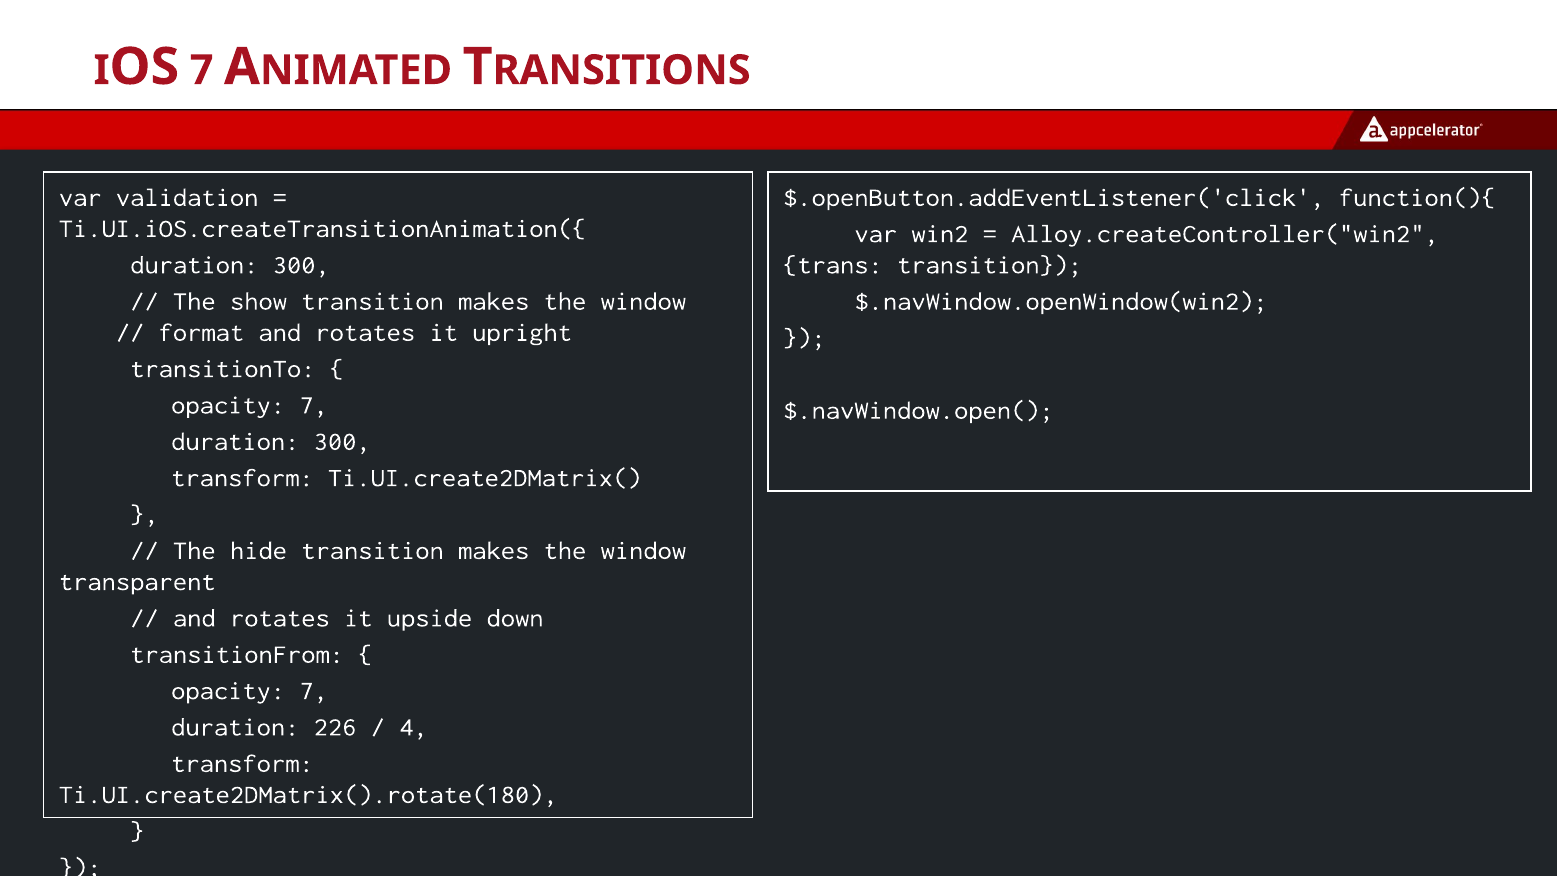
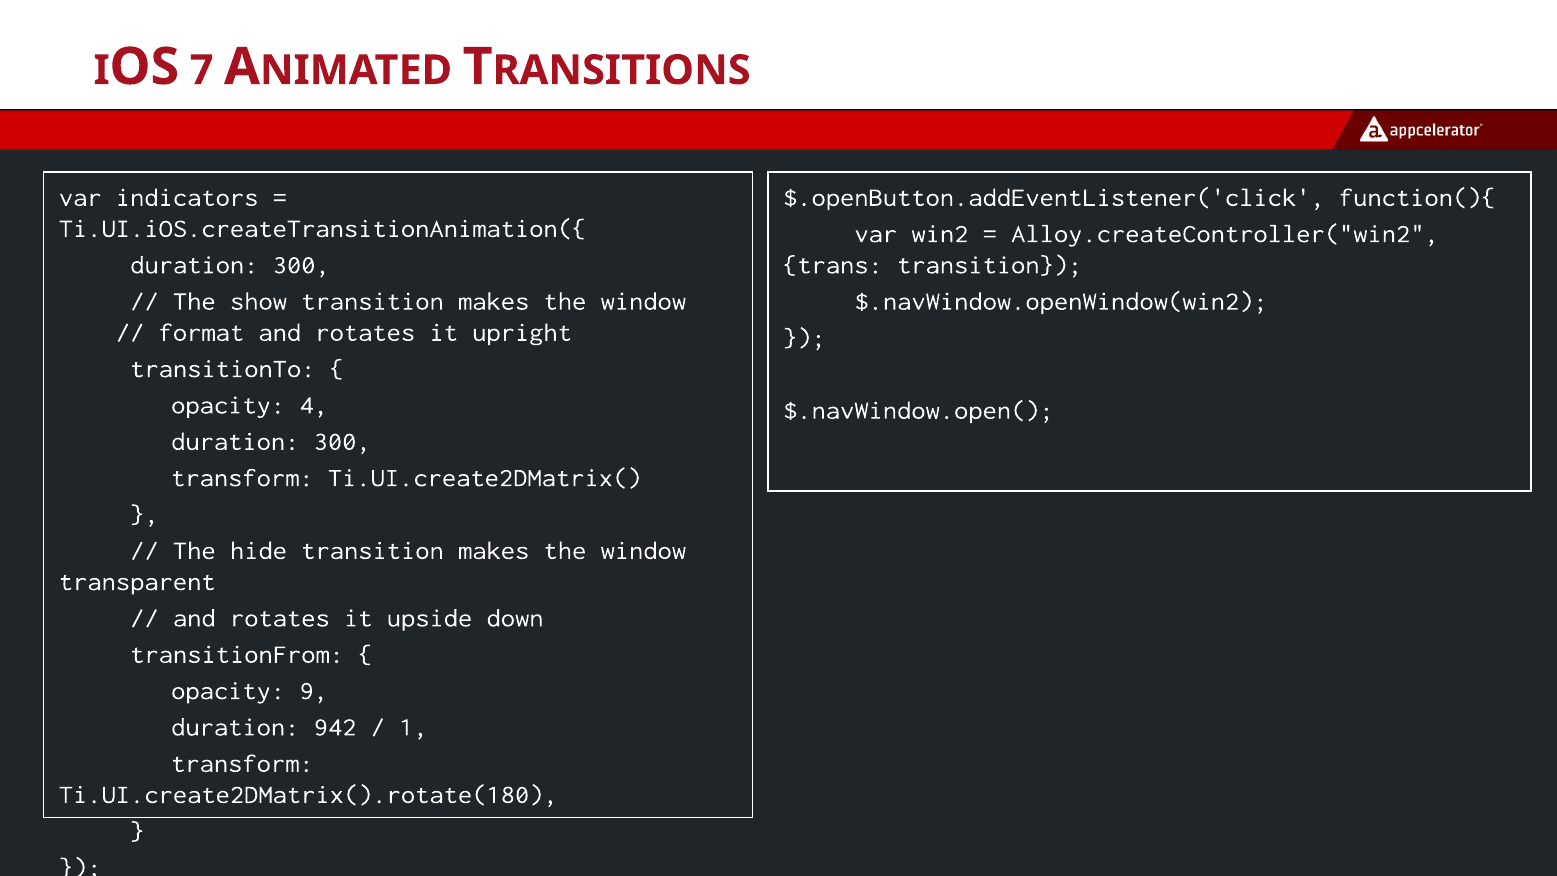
validation: validation -> indicators
7 at (314, 405): 7 -> 4
7 at (314, 690): 7 -> 9
226: 226 -> 942
4: 4 -> 1
